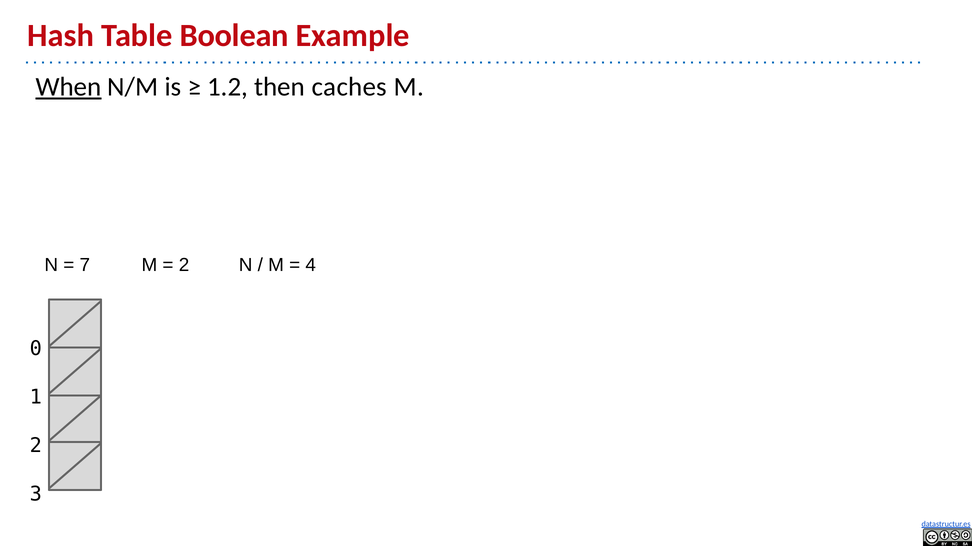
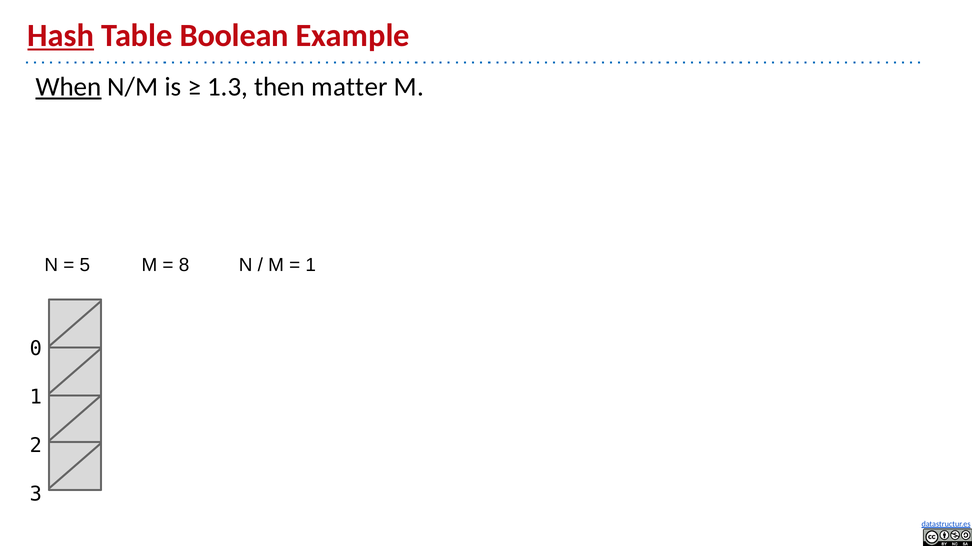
Hash underline: none -> present
1.2: 1.2 -> 1.3
caches: caches -> matter
7: 7 -> 5
2 at (184, 265): 2 -> 8
4 at (311, 265): 4 -> 1
